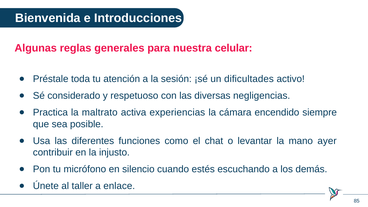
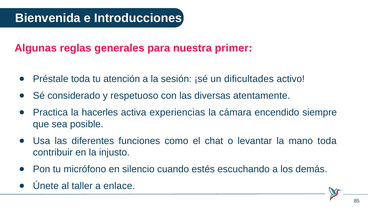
celular: celular -> primer
negligencias: negligencias -> atentamente
maltrato: maltrato -> hacerles
mano ayer: ayer -> toda
